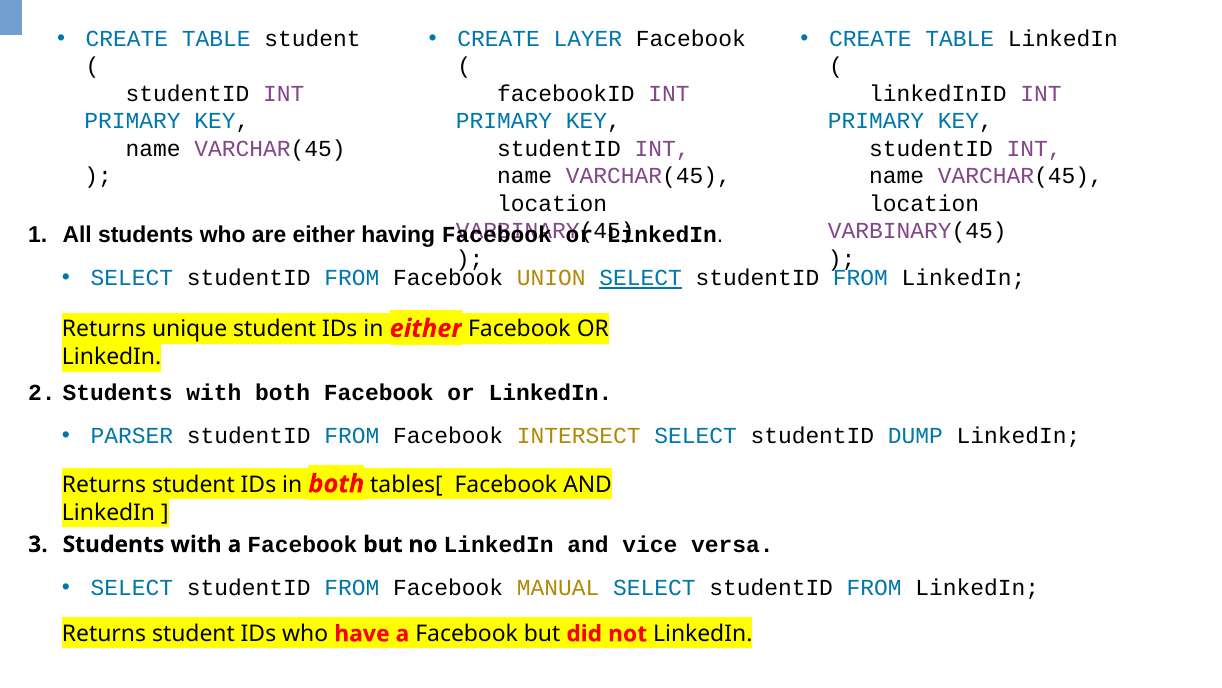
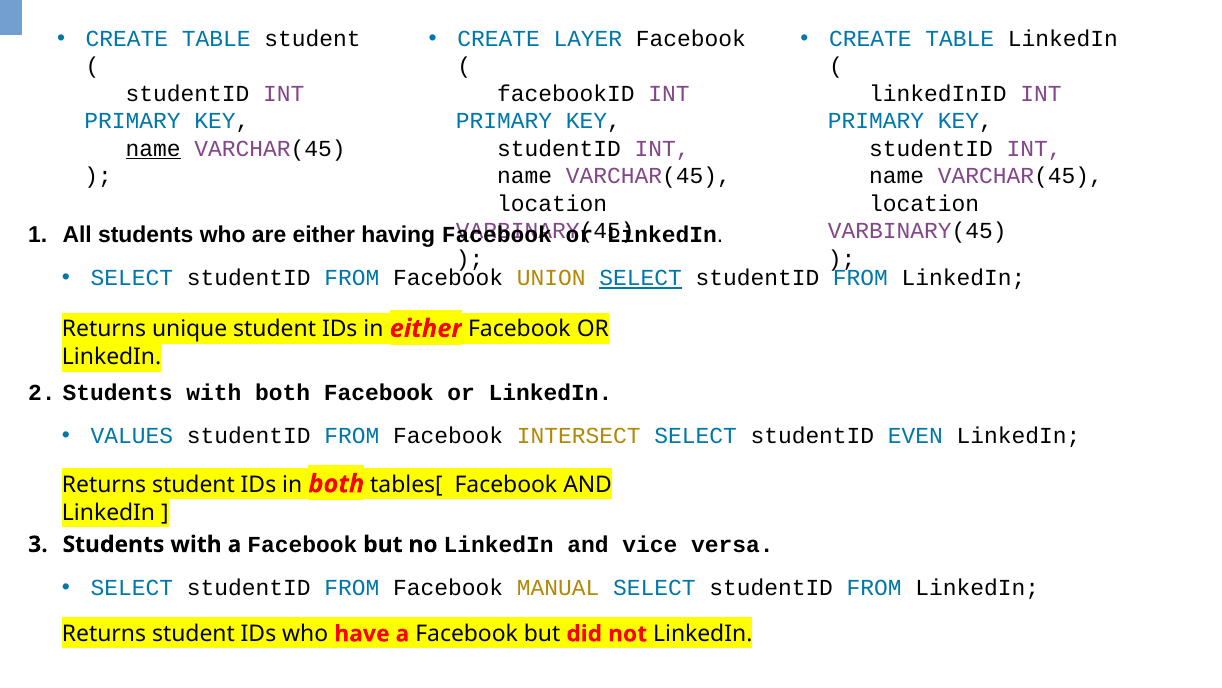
name at (153, 149) underline: none -> present
PARSER: PARSER -> VALUES
DUMP: DUMP -> EVEN
